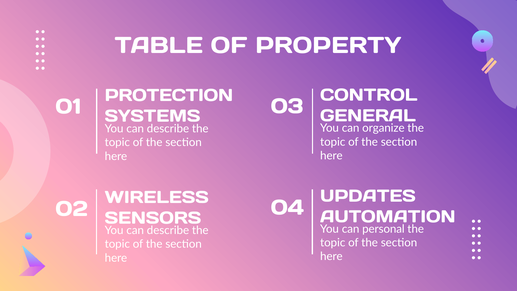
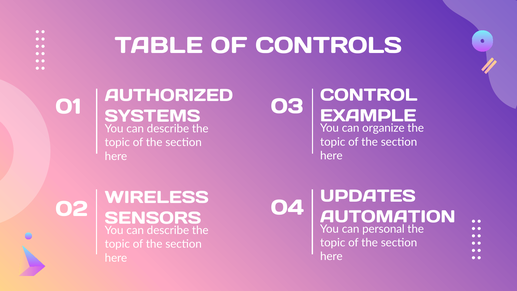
PROPERTY: PROPERTY -> CONTROLS
PROTECTION: PROTECTION -> AUTHORIZED
GENERAL: GENERAL -> EXAMPLE
